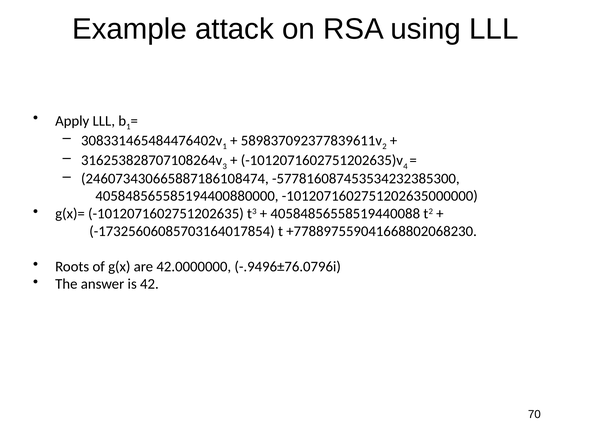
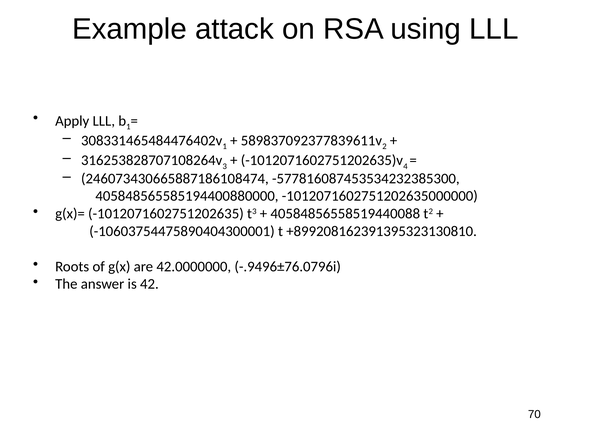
-17325606085703164017854: -17325606085703164017854 -> -10603754475890404300001
+778897559041668802068230: +778897559041668802068230 -> +899208162391395323130810
